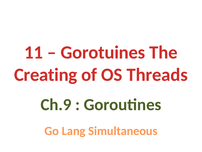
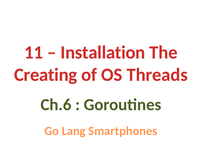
Gorotuines: Gorotuines -> Installation
Ch.9: Ch.9 -> Ch.6
Simultaneous: Simultaneous -> Smartphones
